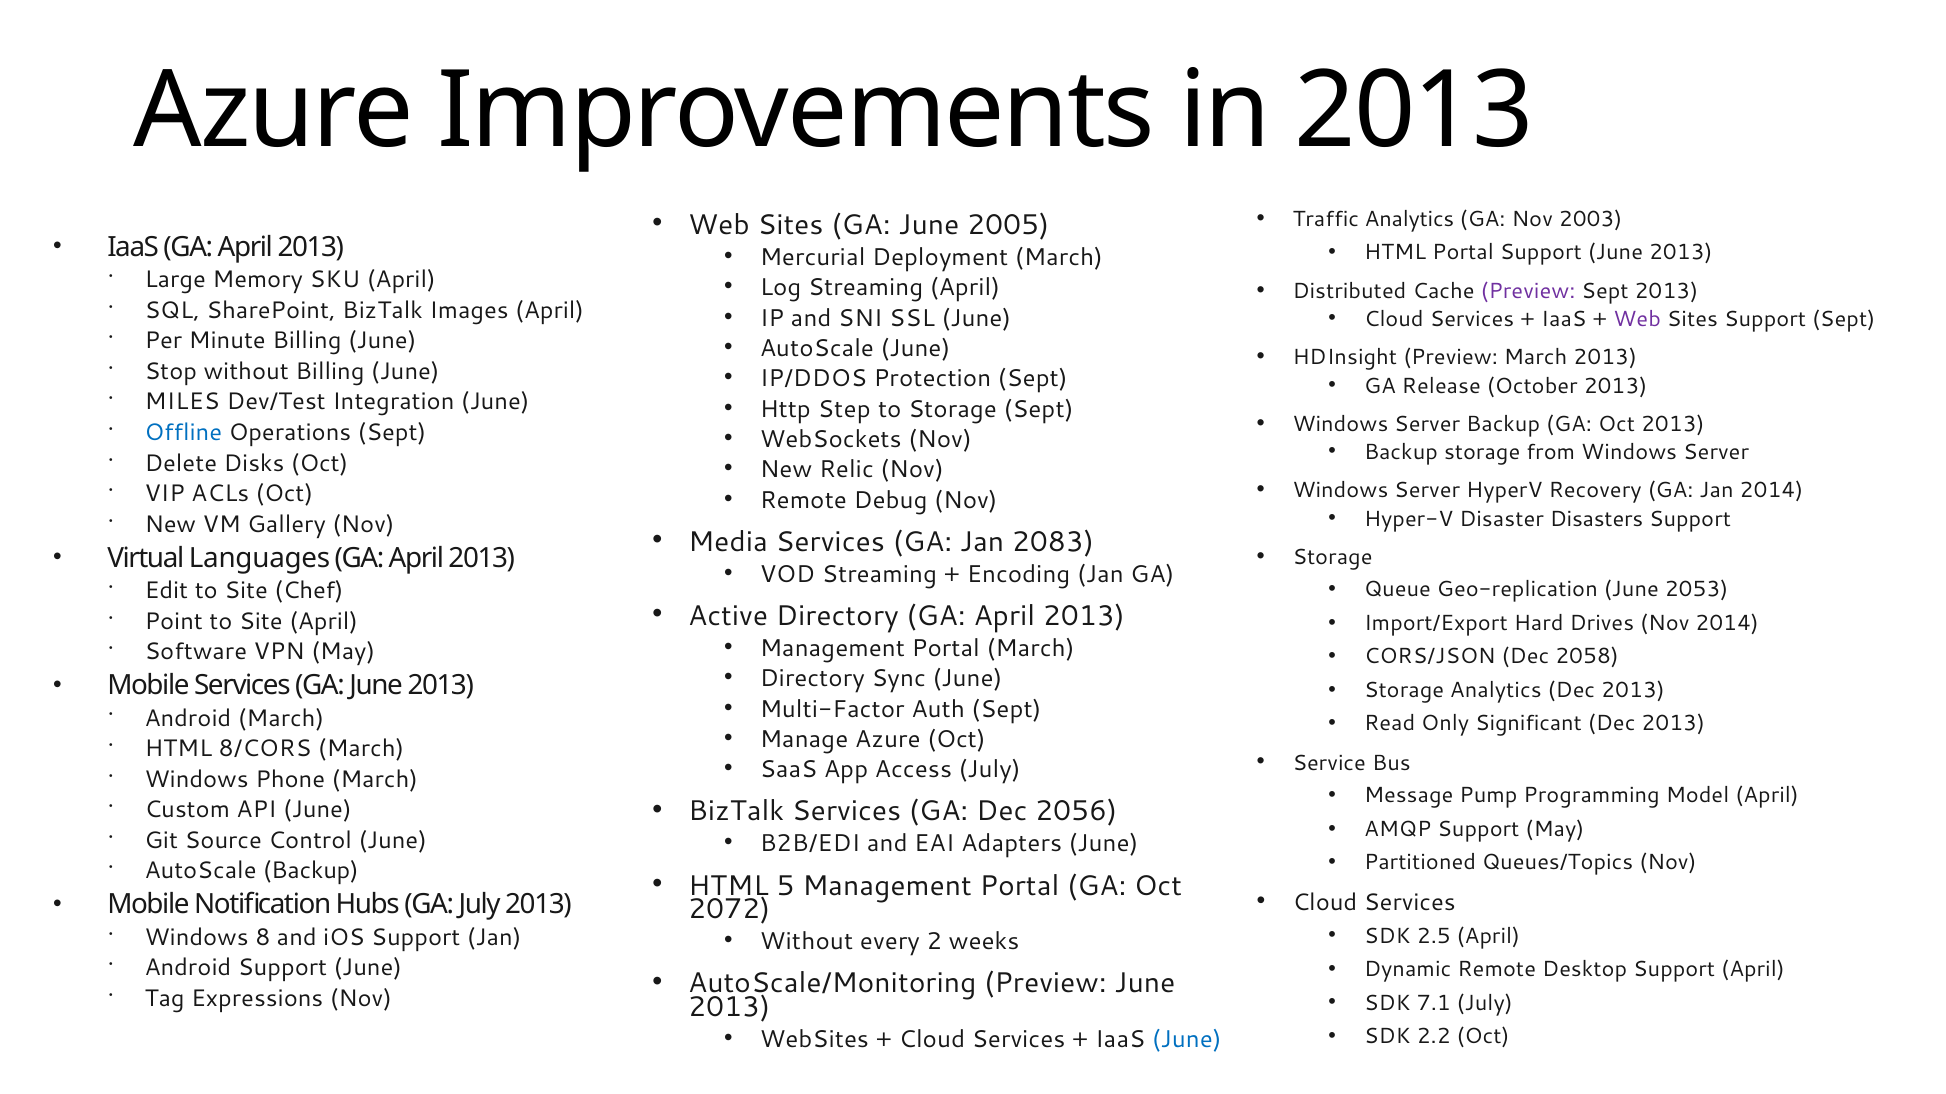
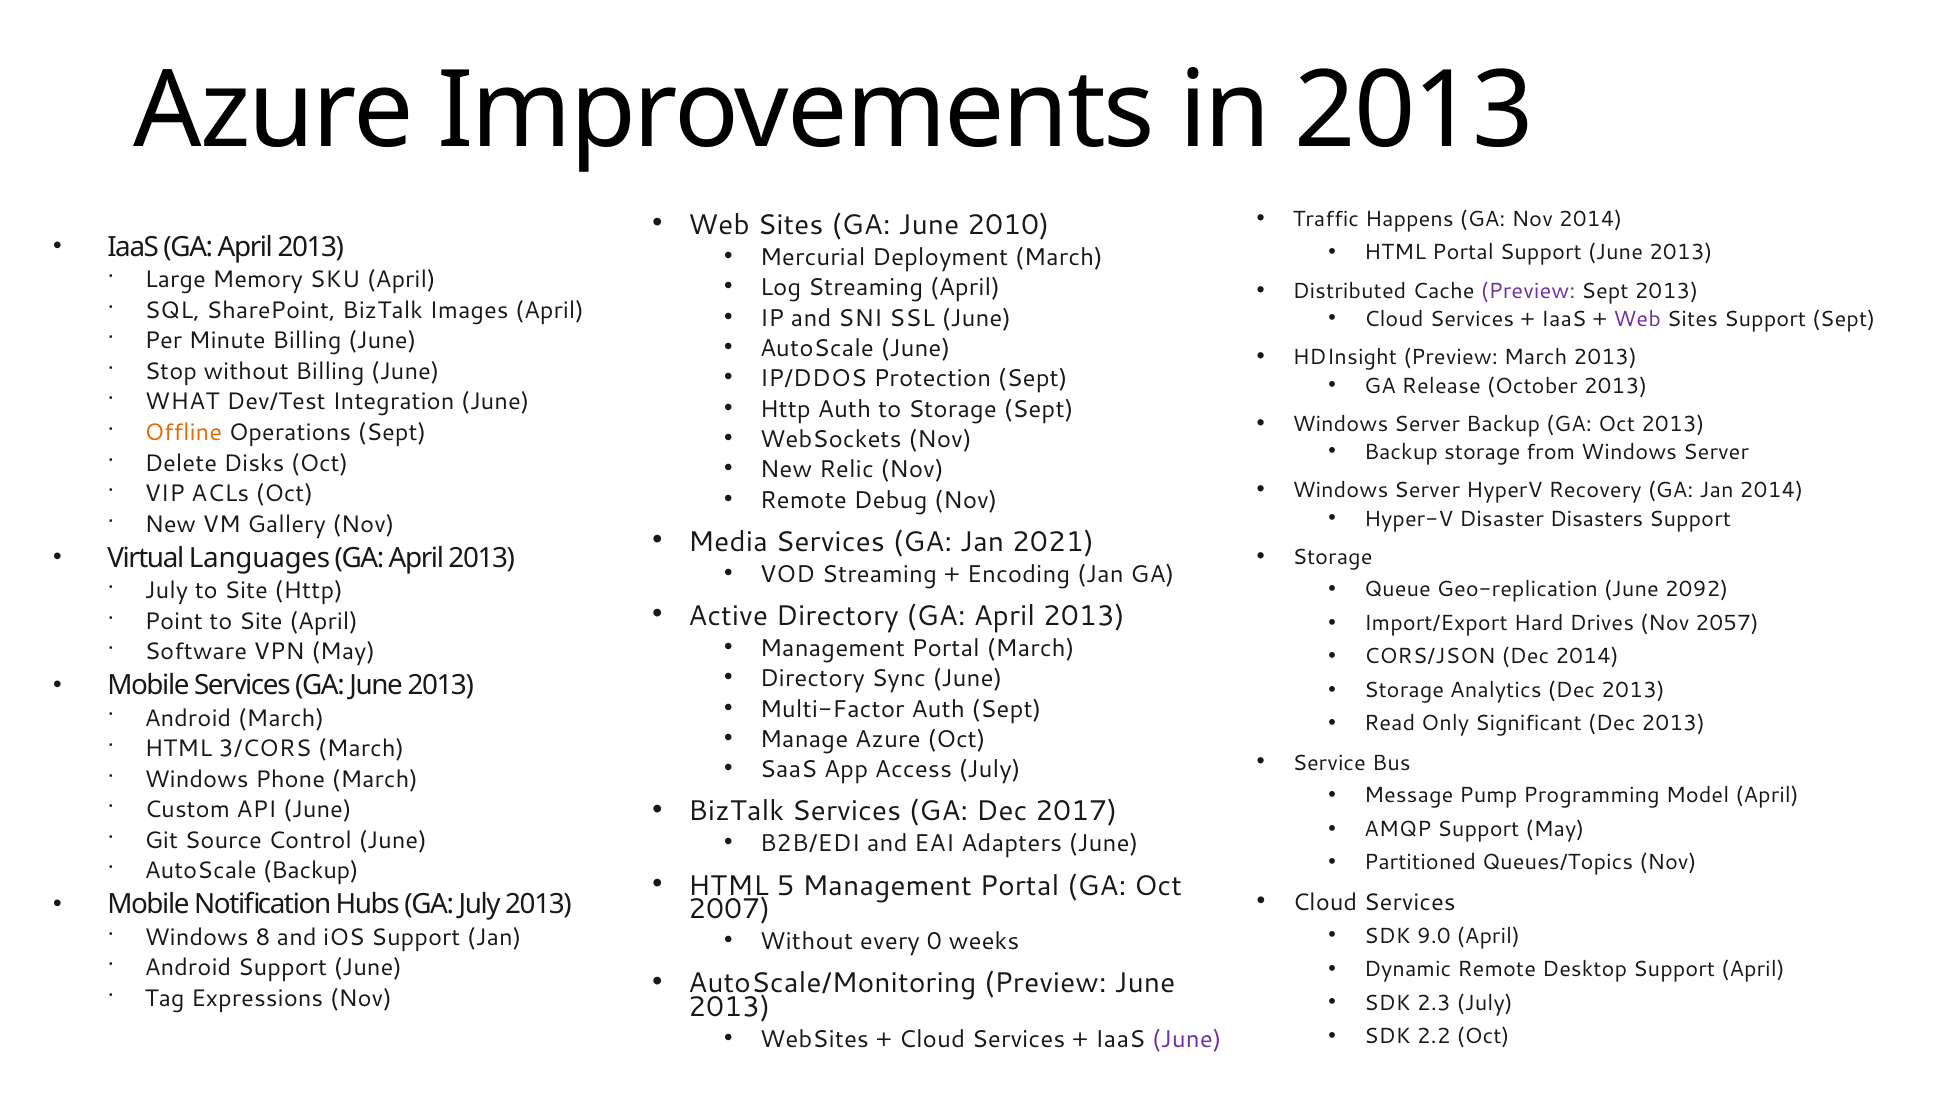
Traffic Analytics: Analytics -> Happens
Nov 2003: 2003 -> 2014
2005: 2005 -> 2010
MILES: MILES -> WHAT
Http Step: Step -> Auth
Offline colour: blue -> orange
2083: 2083 -> 2021
2053: 2053 -> 2092
Edit at (166, 591): Edit -> July
Site Chef: Chef -> Http
Nov 2014: 2014 -> 2057
Dec 2058: 2058 -> 2014
8/CORS: 8/CORS -> 3/CORS
2056: 2056 -> 2017
2072: 2072 -> 2007
2.5: 2.5 -> 9.0
2: 2 -> 0
7.1: 7.1 -> 2.3
June at (1187, 1040) colour: blue -> purple
